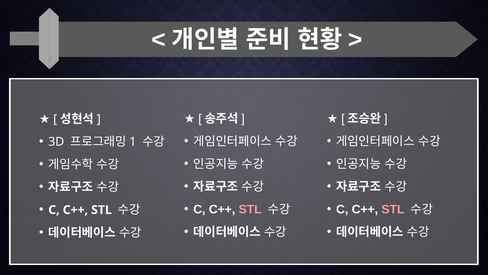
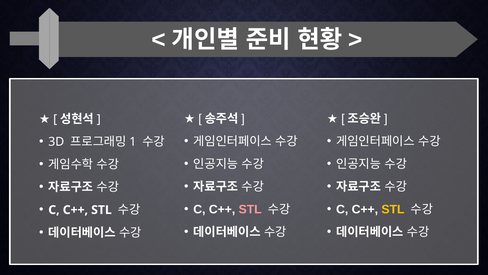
STL at (393, 209) colour: pink -> yellow
